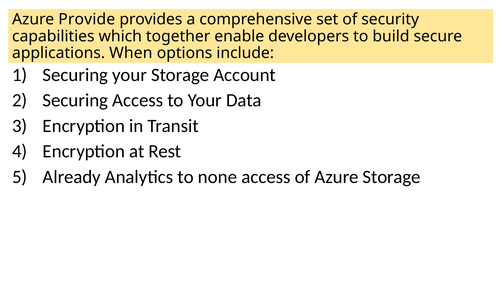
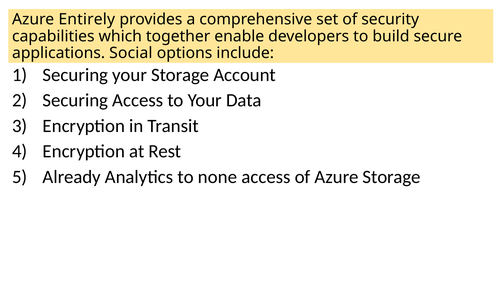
Provide: Provide -> Entirely
When: When -> Social
